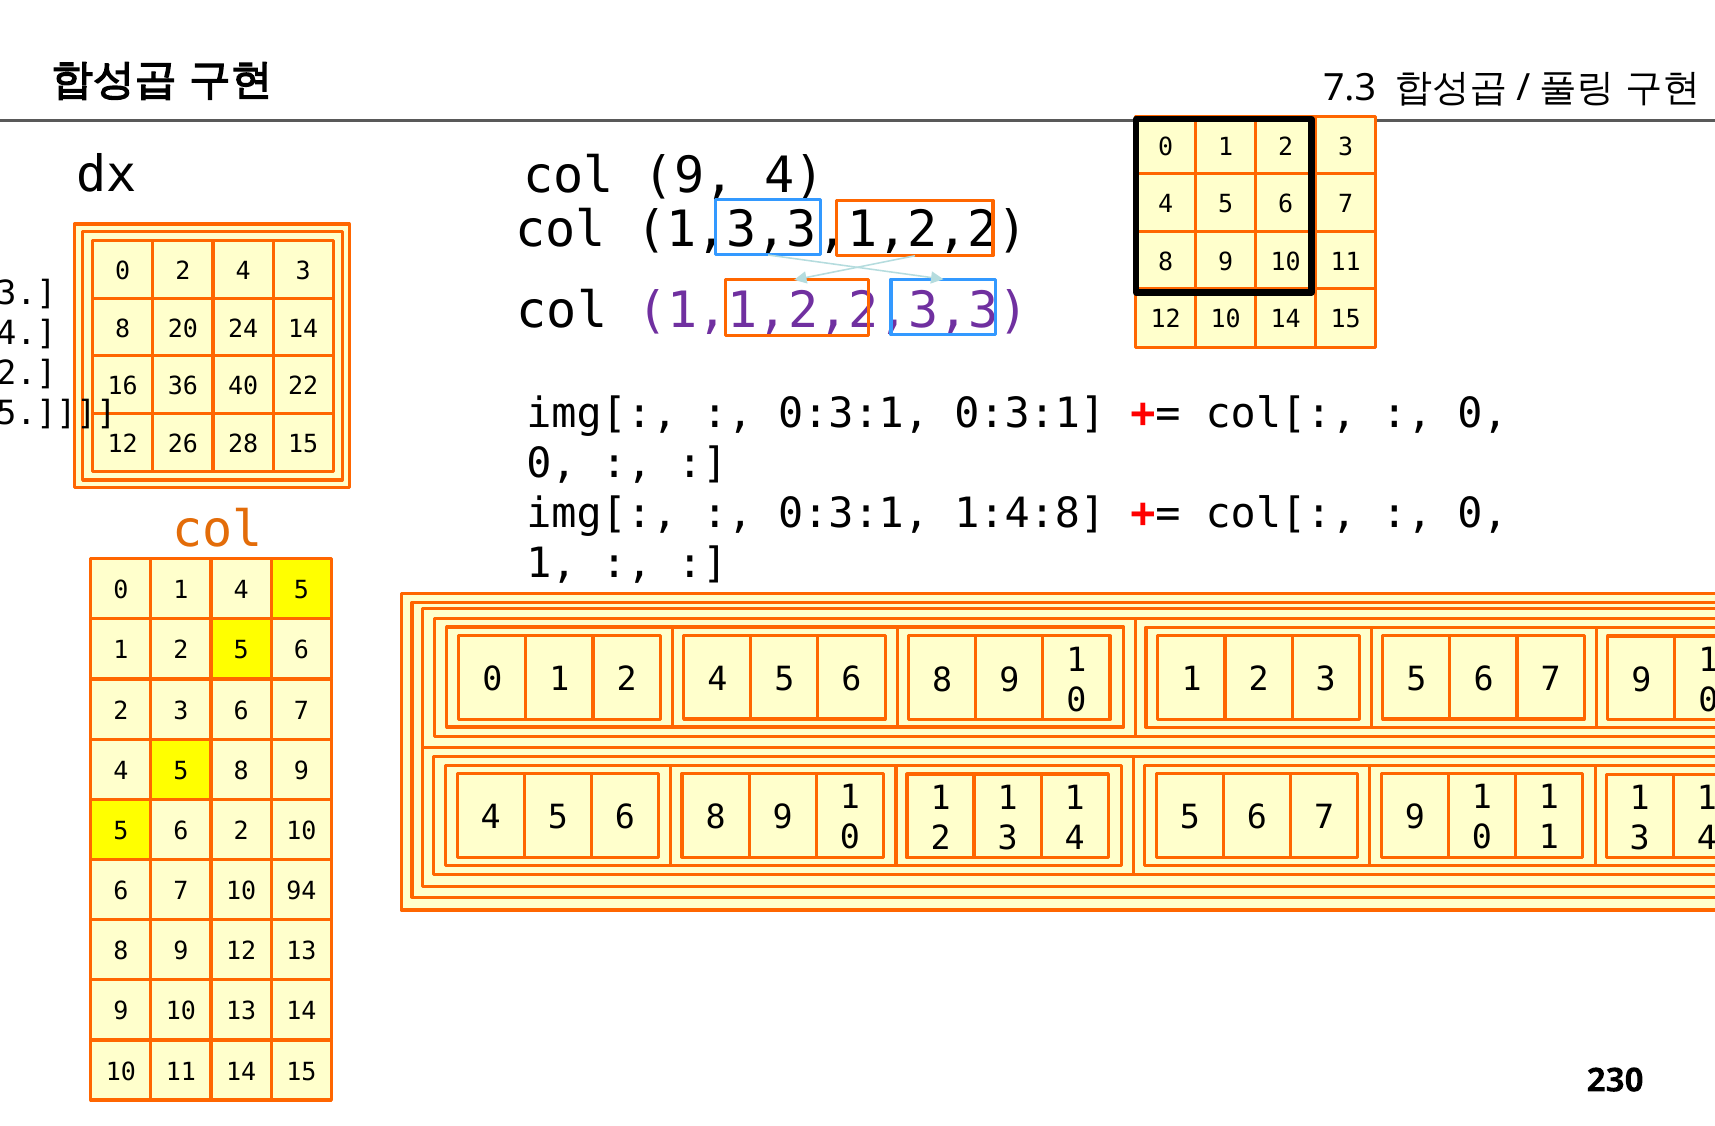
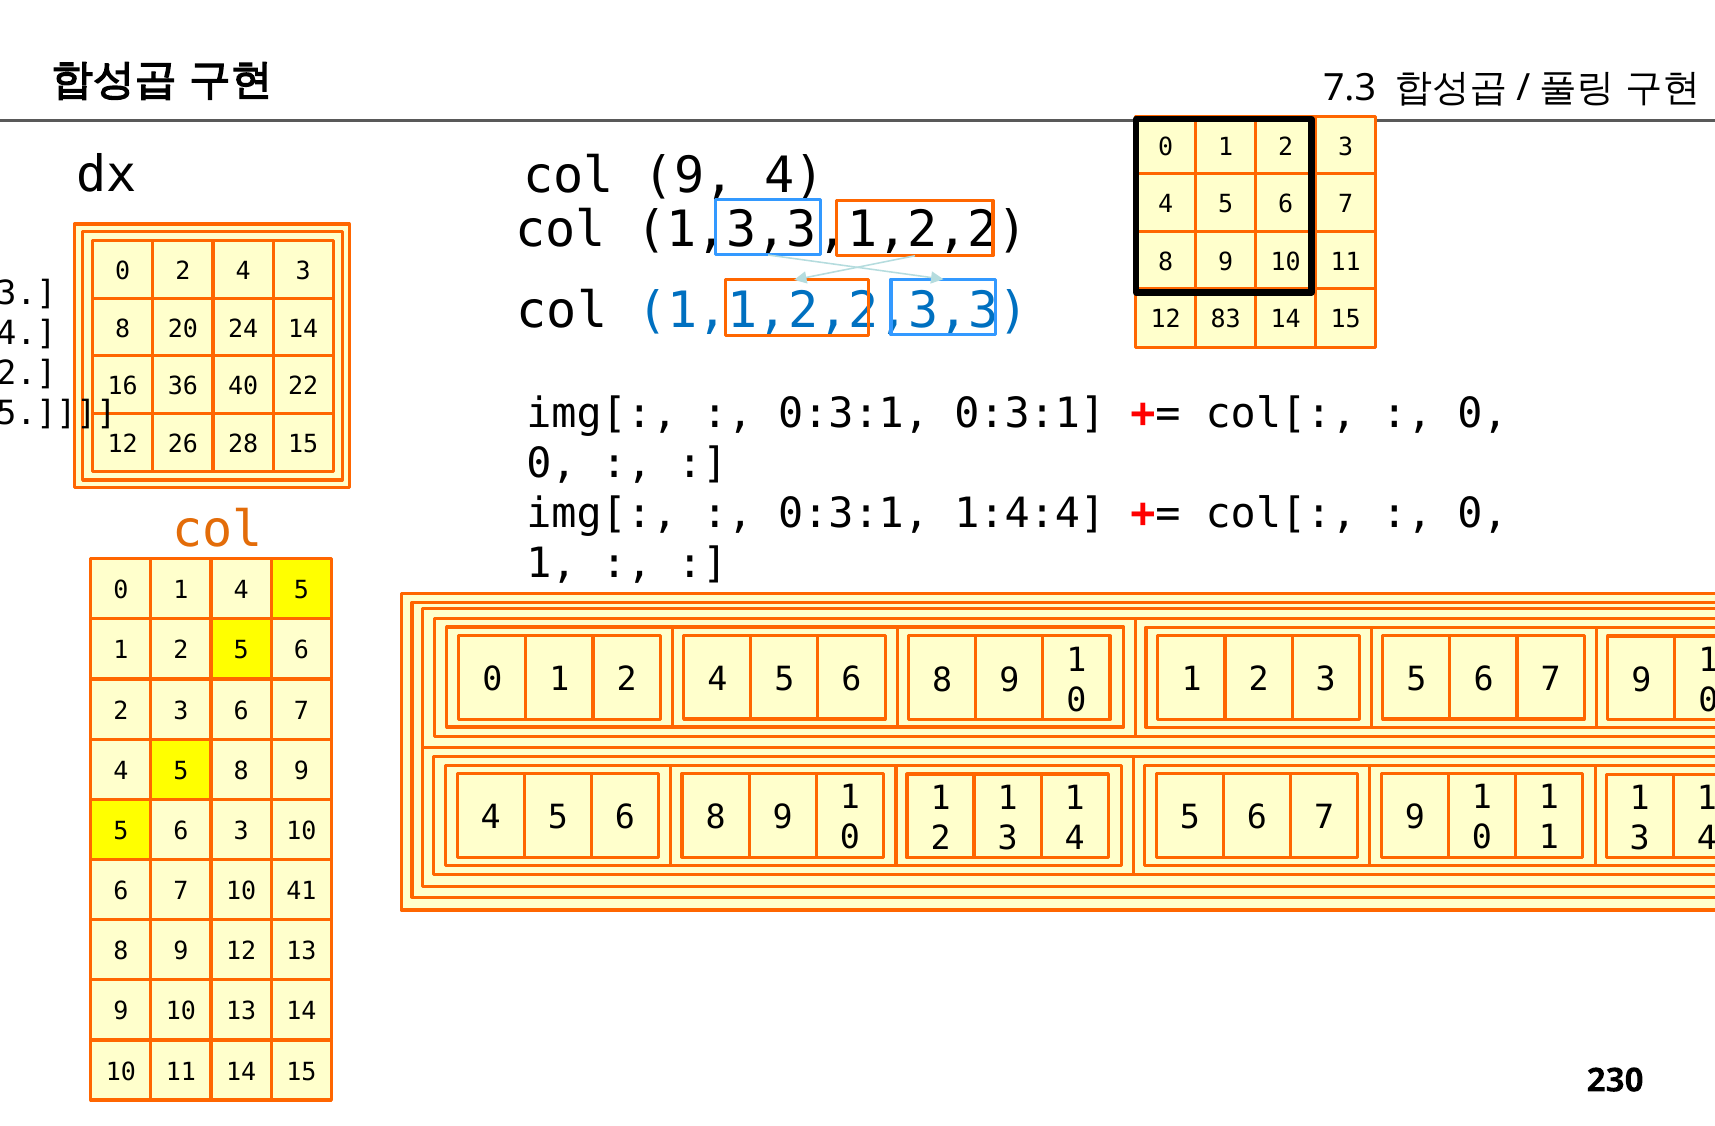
1,1,2,2,3,3 colour: purple -> blue
12 10: 10 -> 83
1:4:8: 1:4:8 -> 1:4:4
2 at (241, 831): 2 -> 3
94: 94 -> 41
